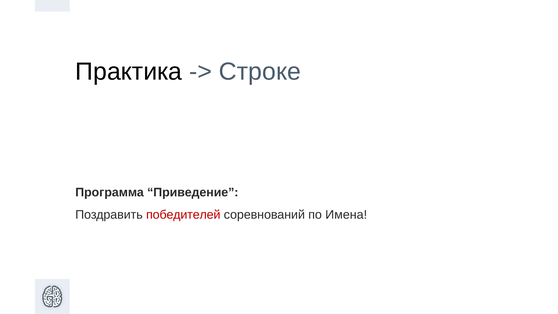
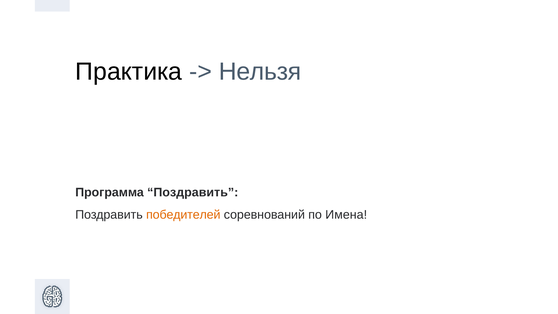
Строке: Строке -> Нельзя
Программа Приведение: Приведение -> Поздравить
победителей colour: red -> orange
